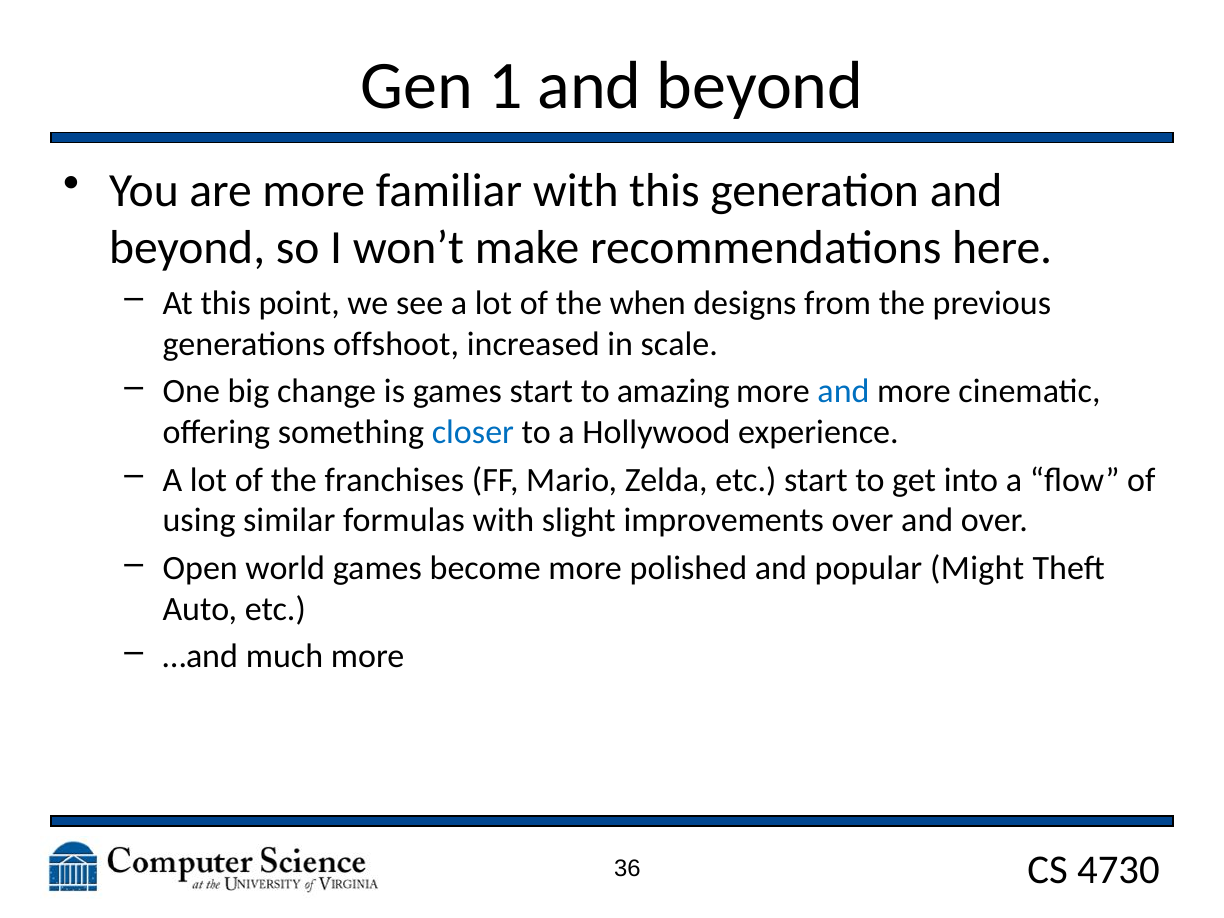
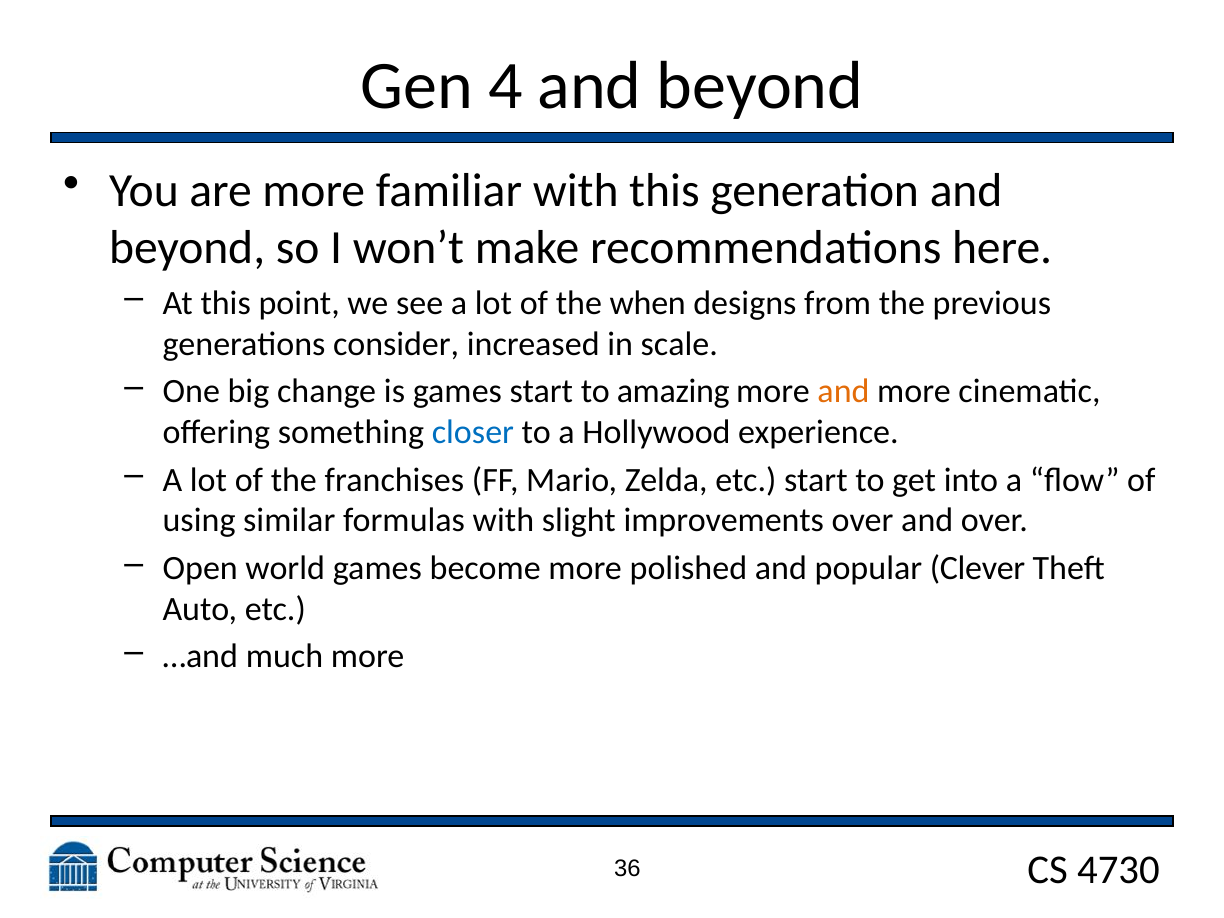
1: 1 -> 4
offshoot: offshoot -> consider
and at (843, 391) colour: blue -> orange
Might: Might -> Clever
